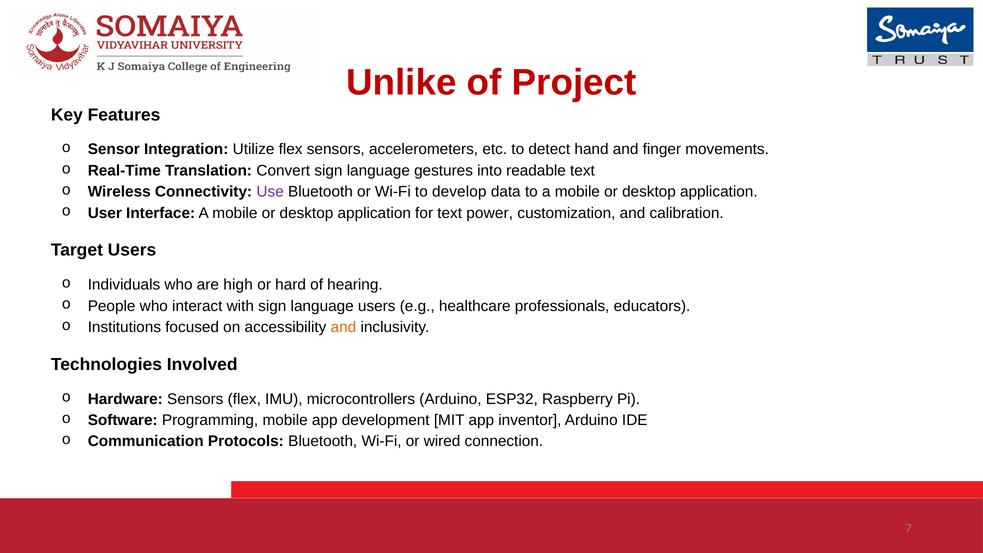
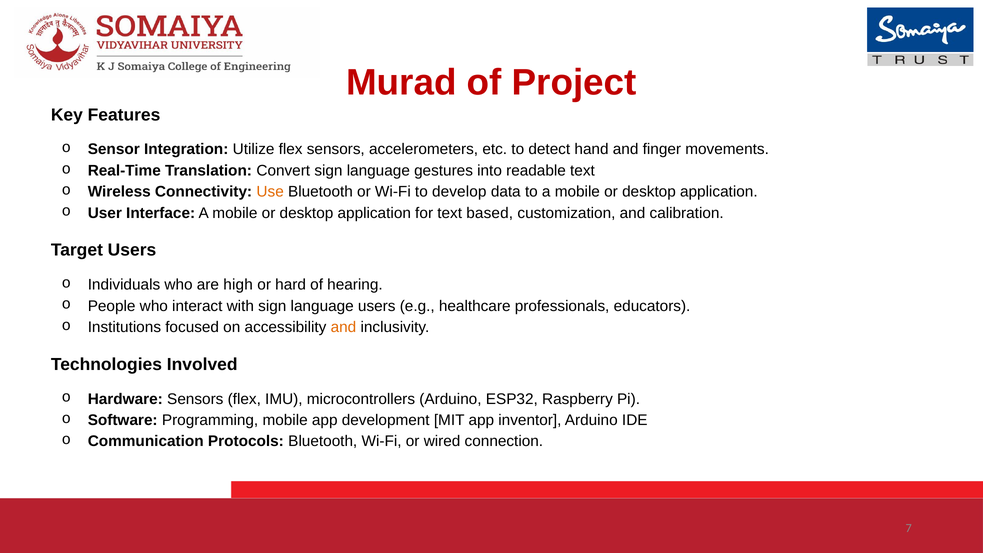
Unlike: Unlike -> Murad
Use colour: purple -> orange
power: power -> based
